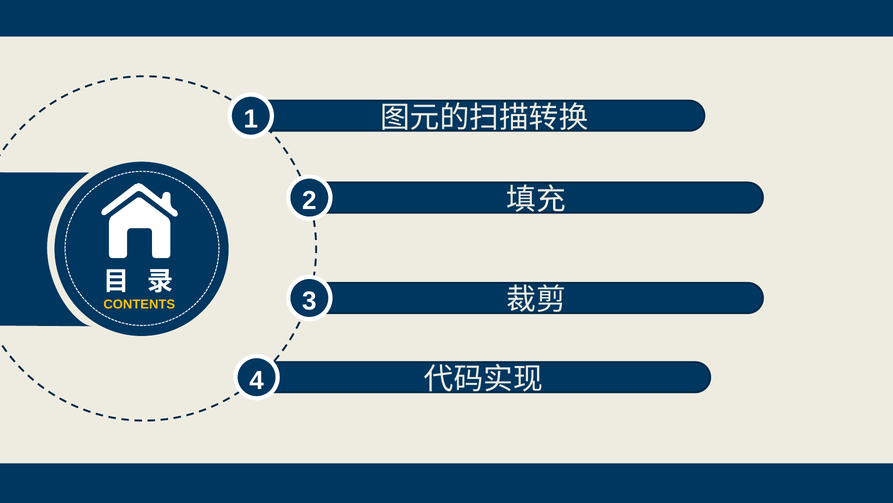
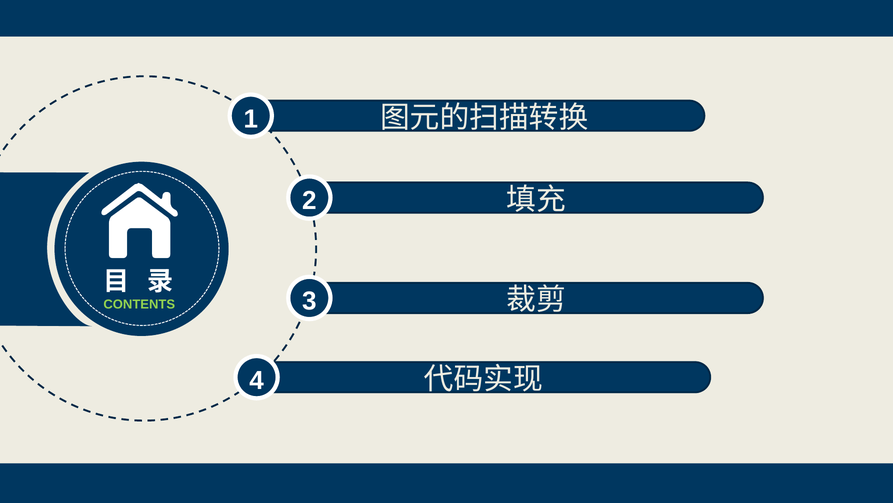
CONTENTS colour: yellow -> light green
